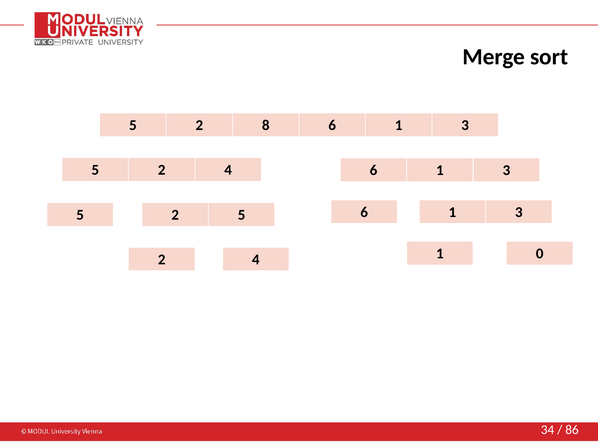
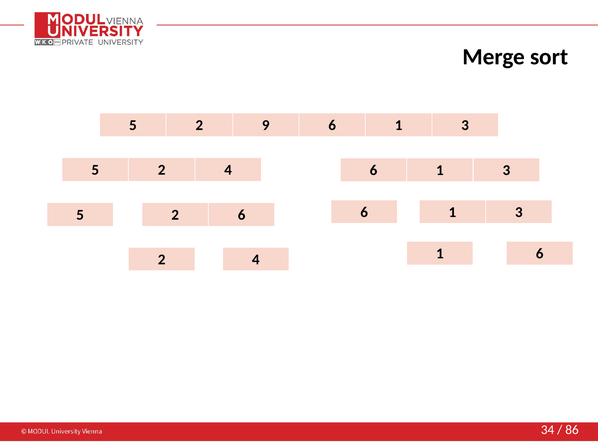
8: 8 -> 9
2 5: 5 -> 6
1 0: 0 -> 6
